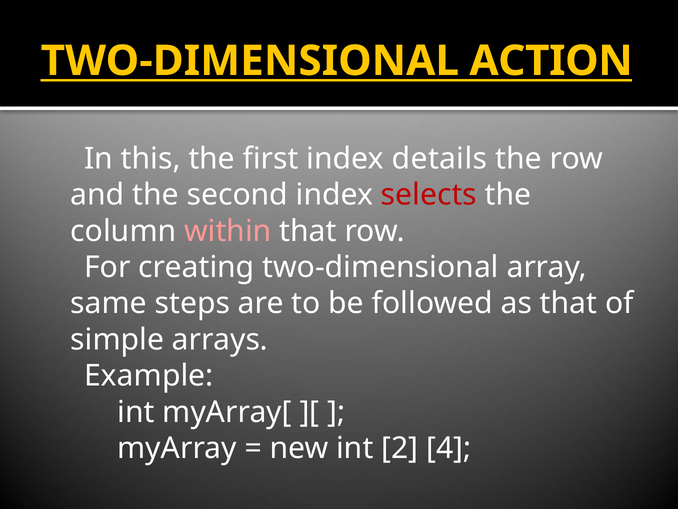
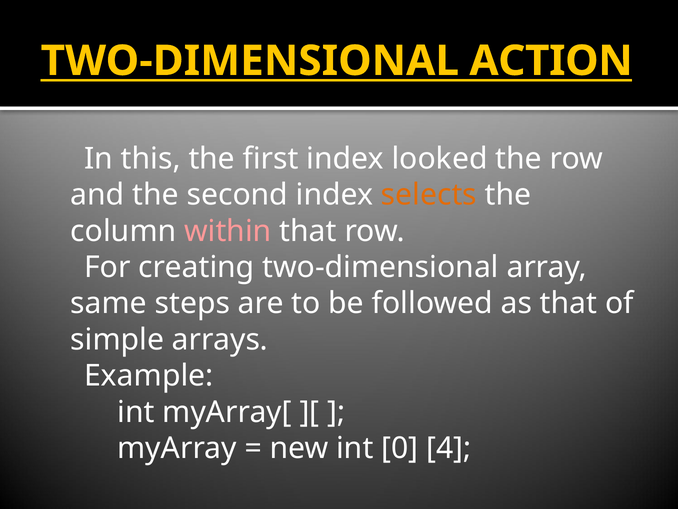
details: details -> looked
selects colour: red -> orange
2: 2 -> 0
